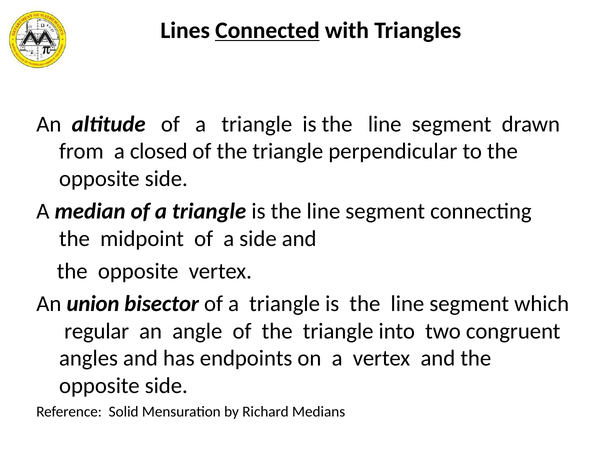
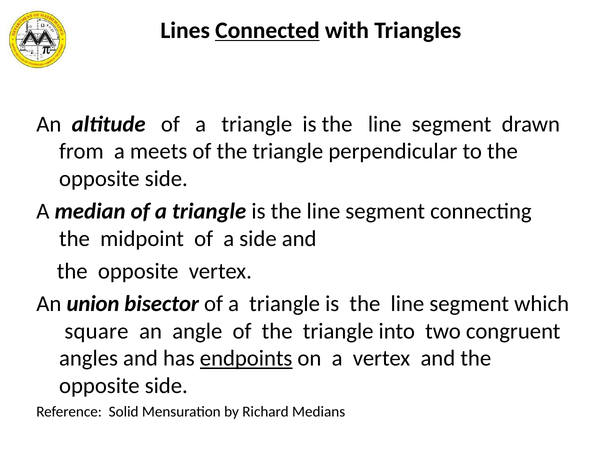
closed: closed -> meets
regular: regular -> square
endpoints underline: none -> present
